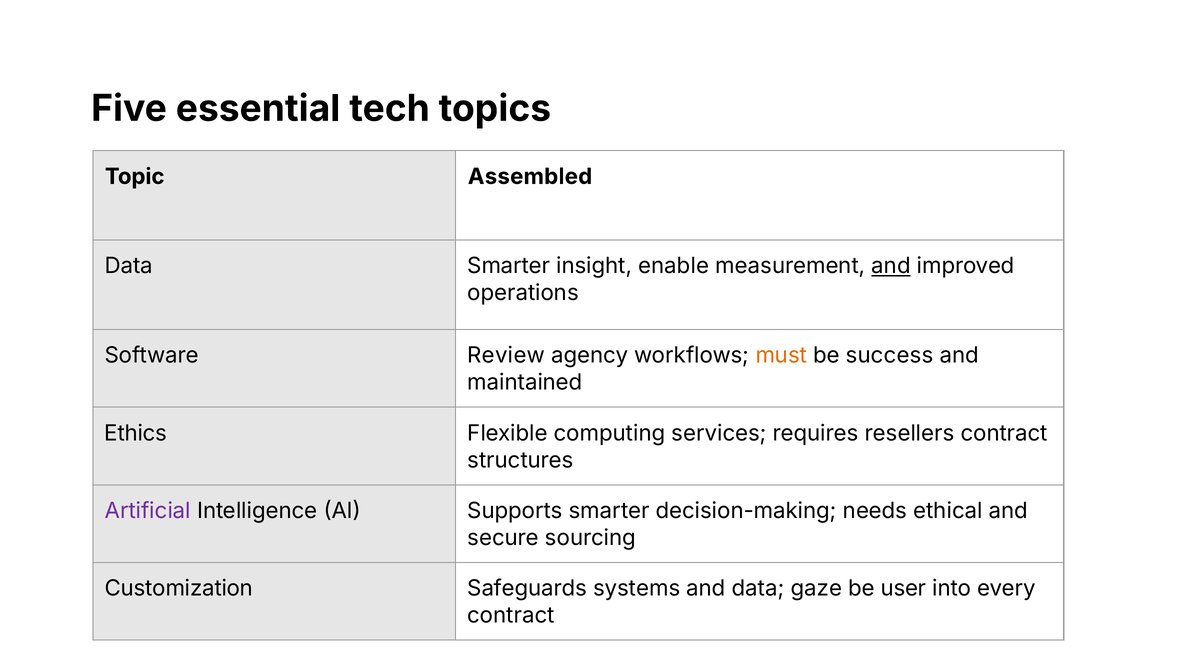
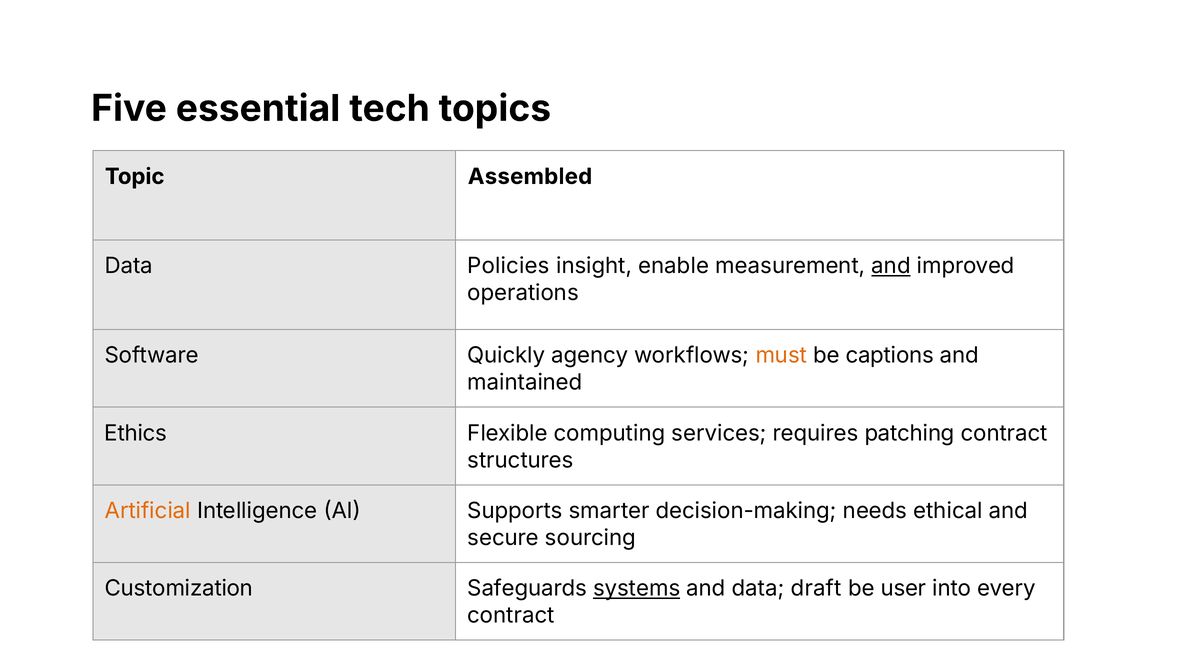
Data Smarter: Smarter -> Policies
Review: Review -> Quickly
success: success -> captions
resellers: resellers -> patching
Artificial colour: purple -> orange
systems underline: none -> present
gaze: gaze -> draft
